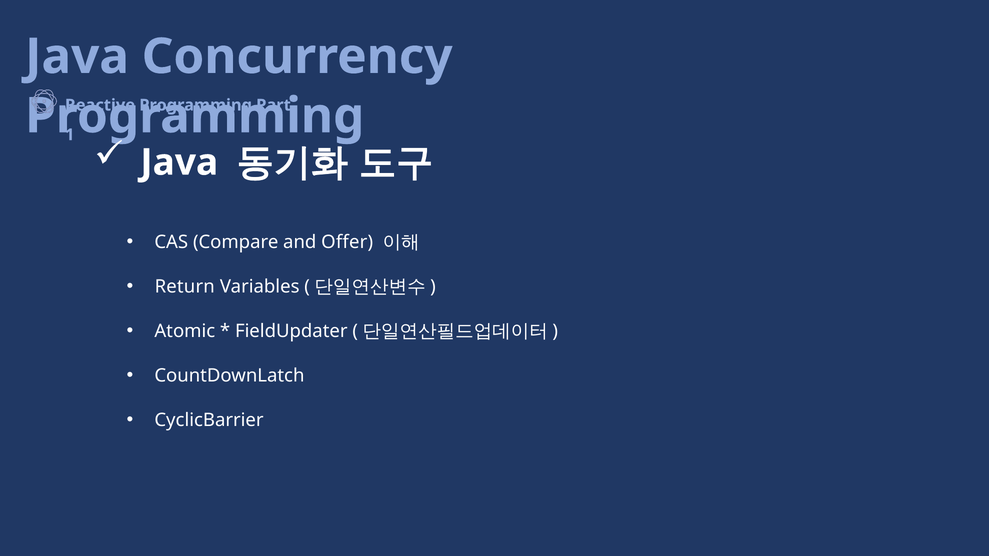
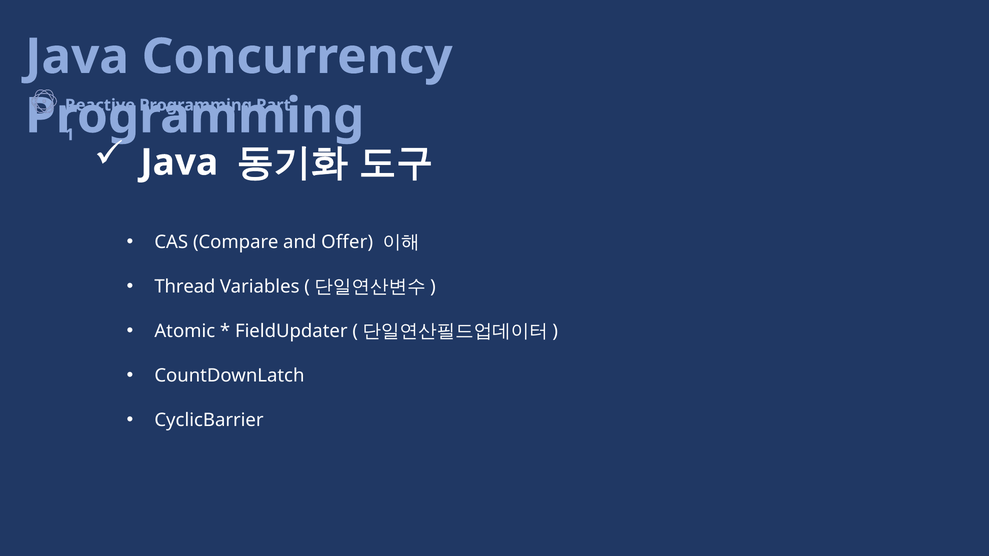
Return: Return -> Thread
